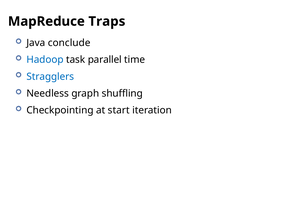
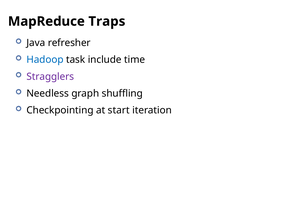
conclude: conclude -> refresher
parallel: parallel -> include
Stragglers colour: blue -> purple
